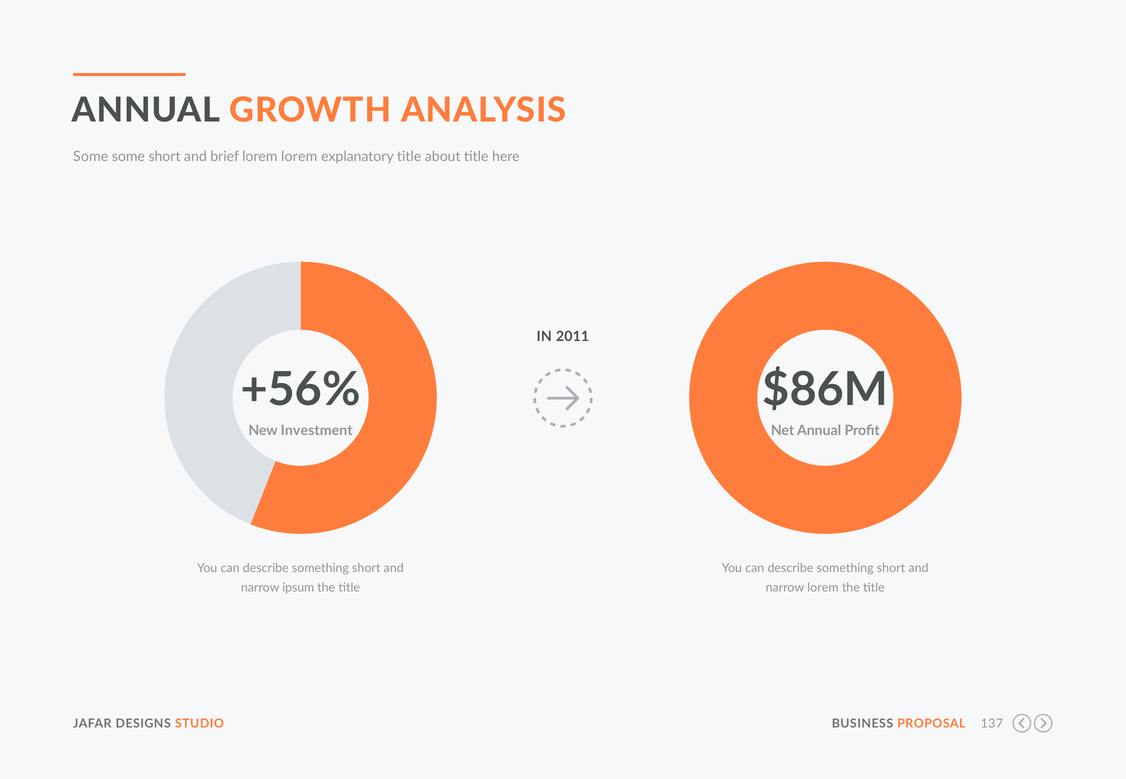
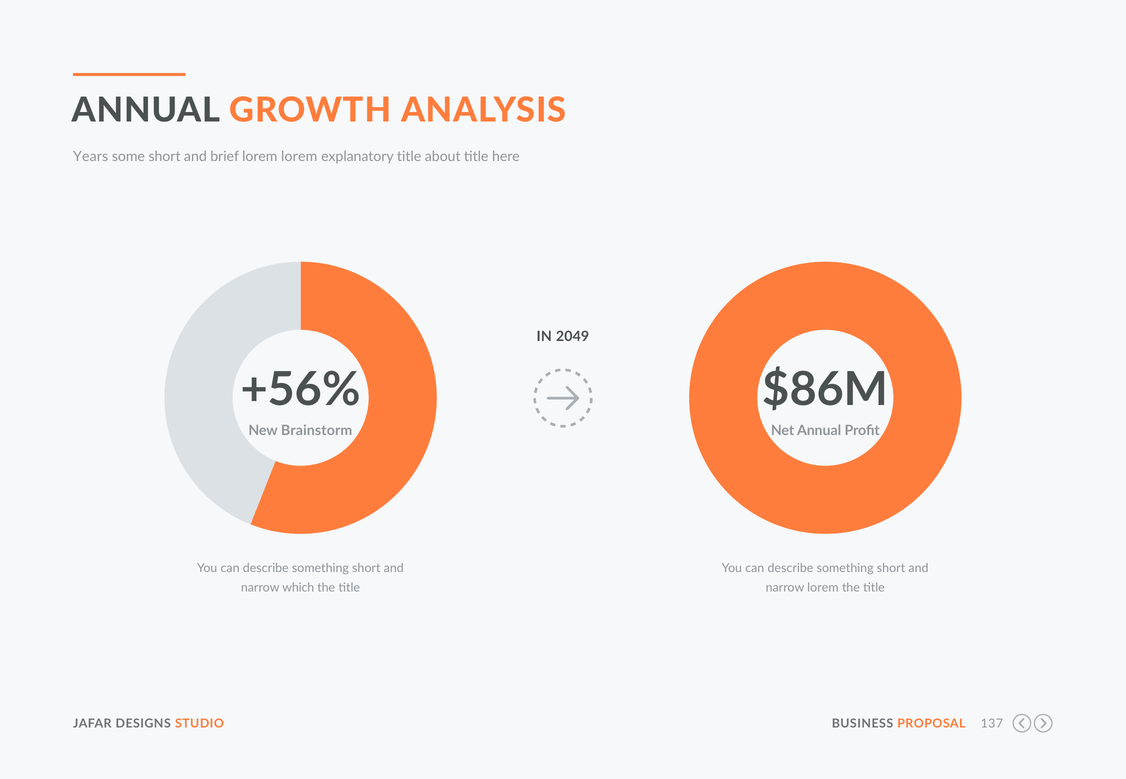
Some at (91, 157): Some -> Years
2011: 2011 -> 2049
Investment: Investment -> Brainstorm
ipsum: ipsum -> which
